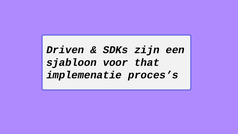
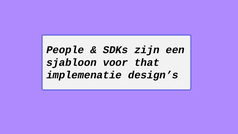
Driven: Driven -> People
proces’s: proces’s -> design’s
